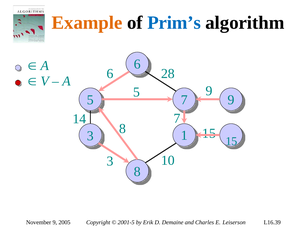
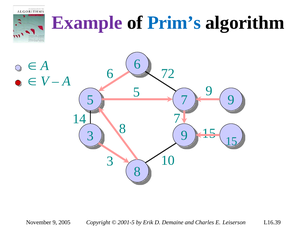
Example colour: orange -> purple
28: 28 -> 72
1 at (184, 136): 1 -> 9
